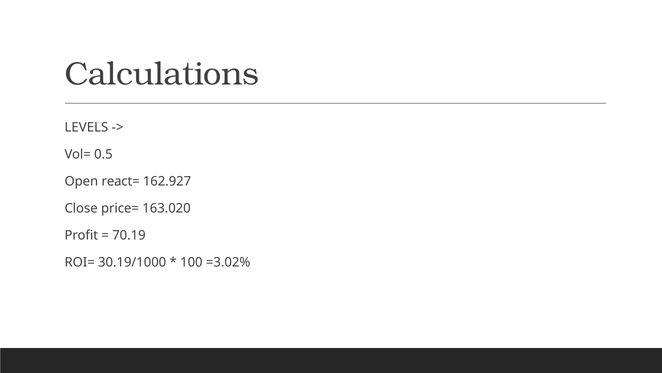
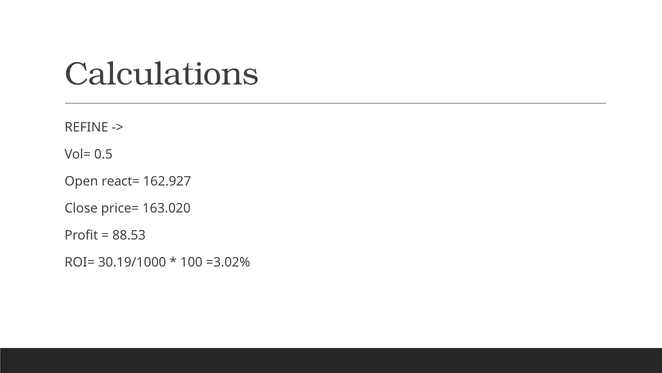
LEVELS: LEVELS -> REFINE
70.19: 70.19 -> 88.53
